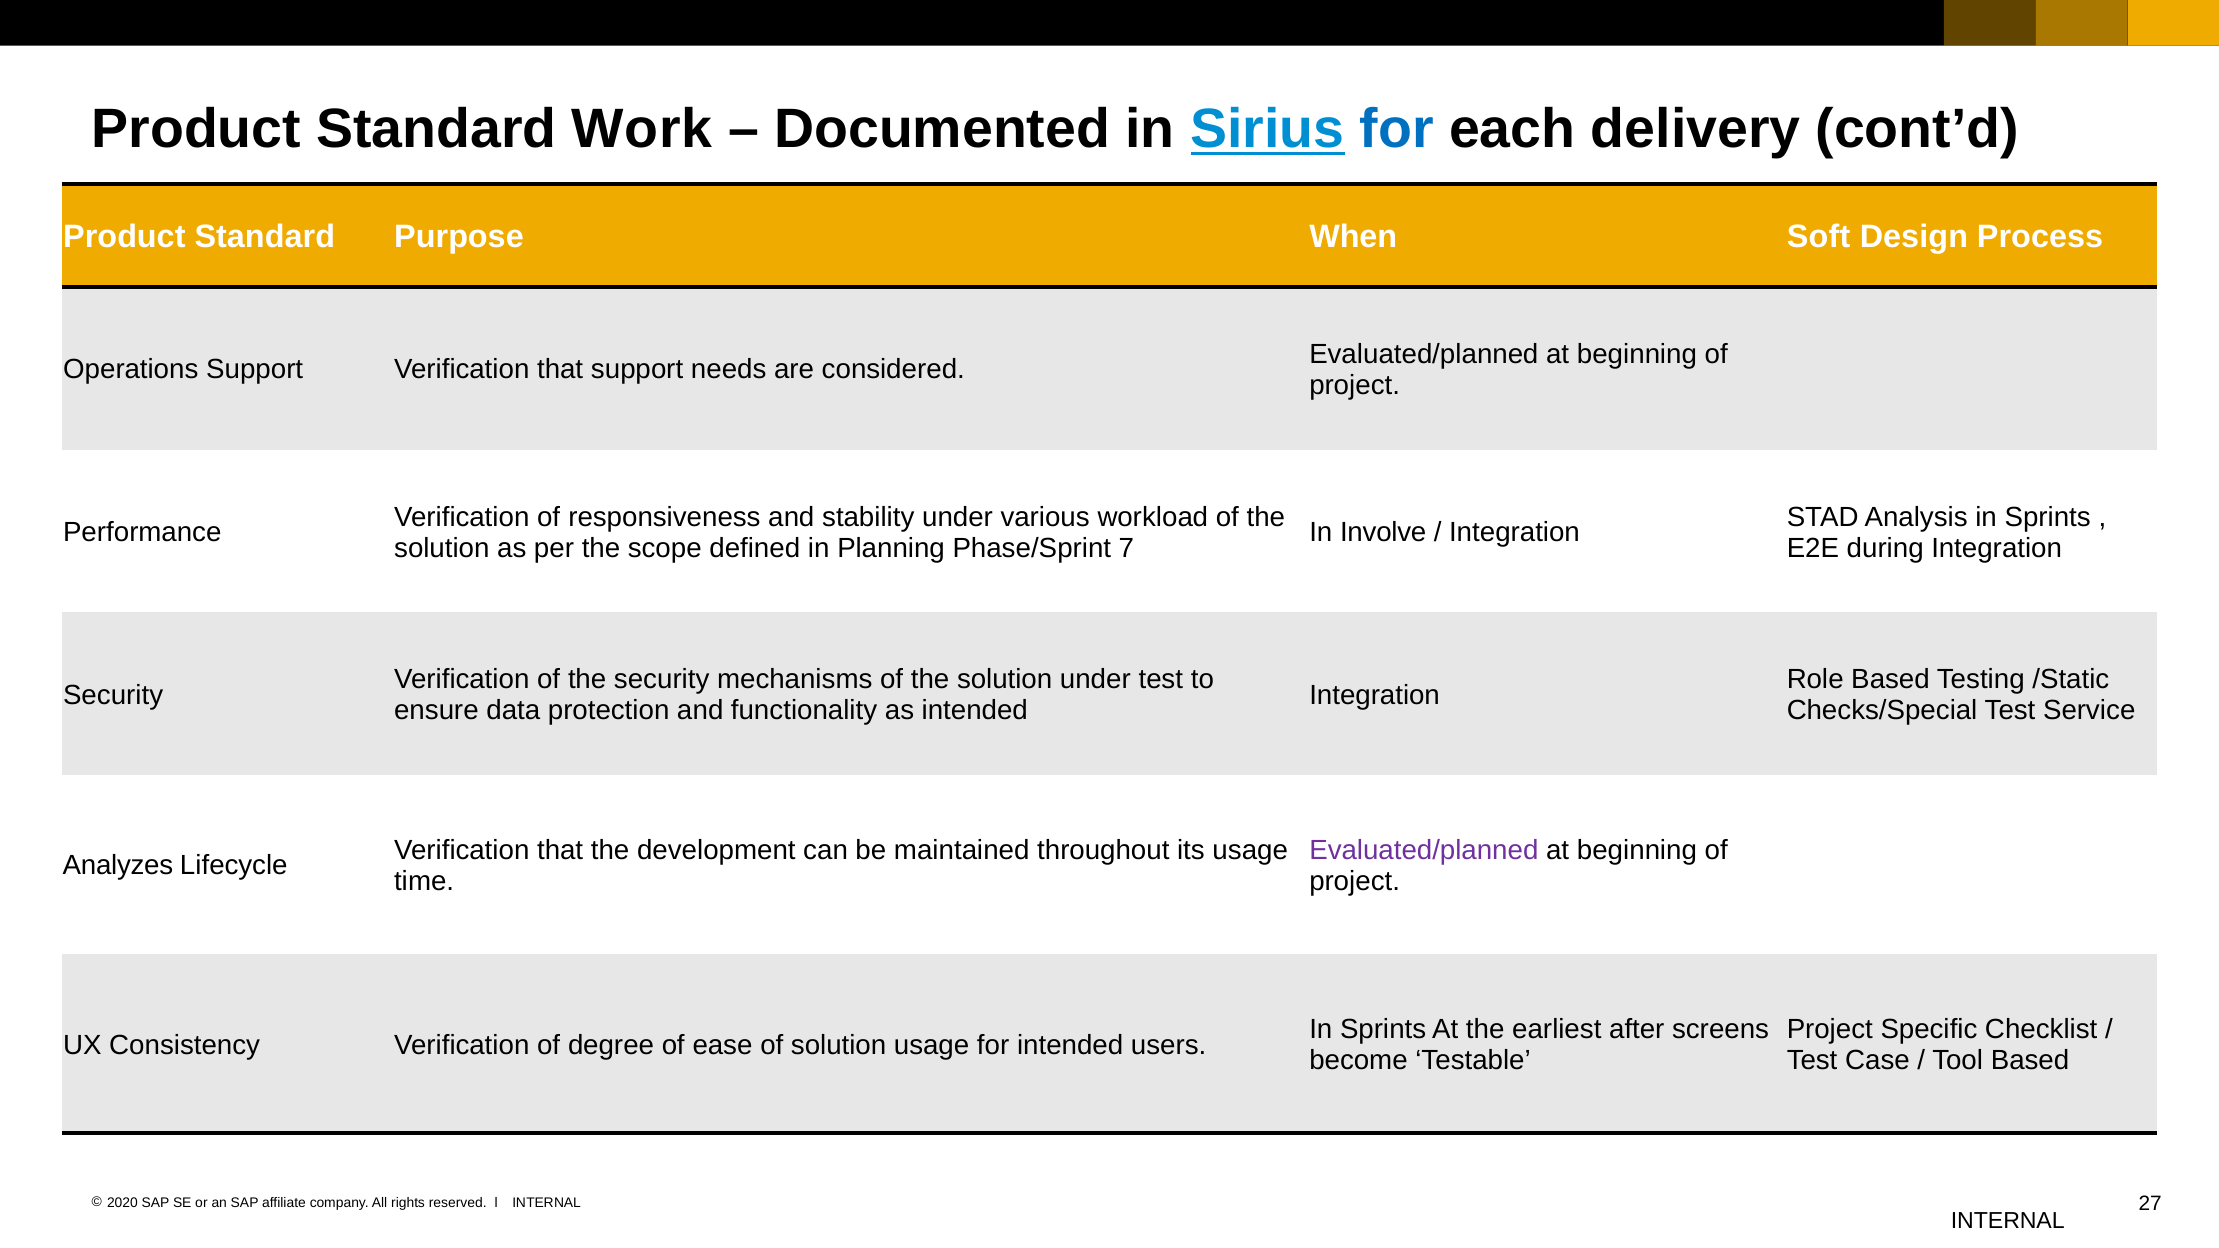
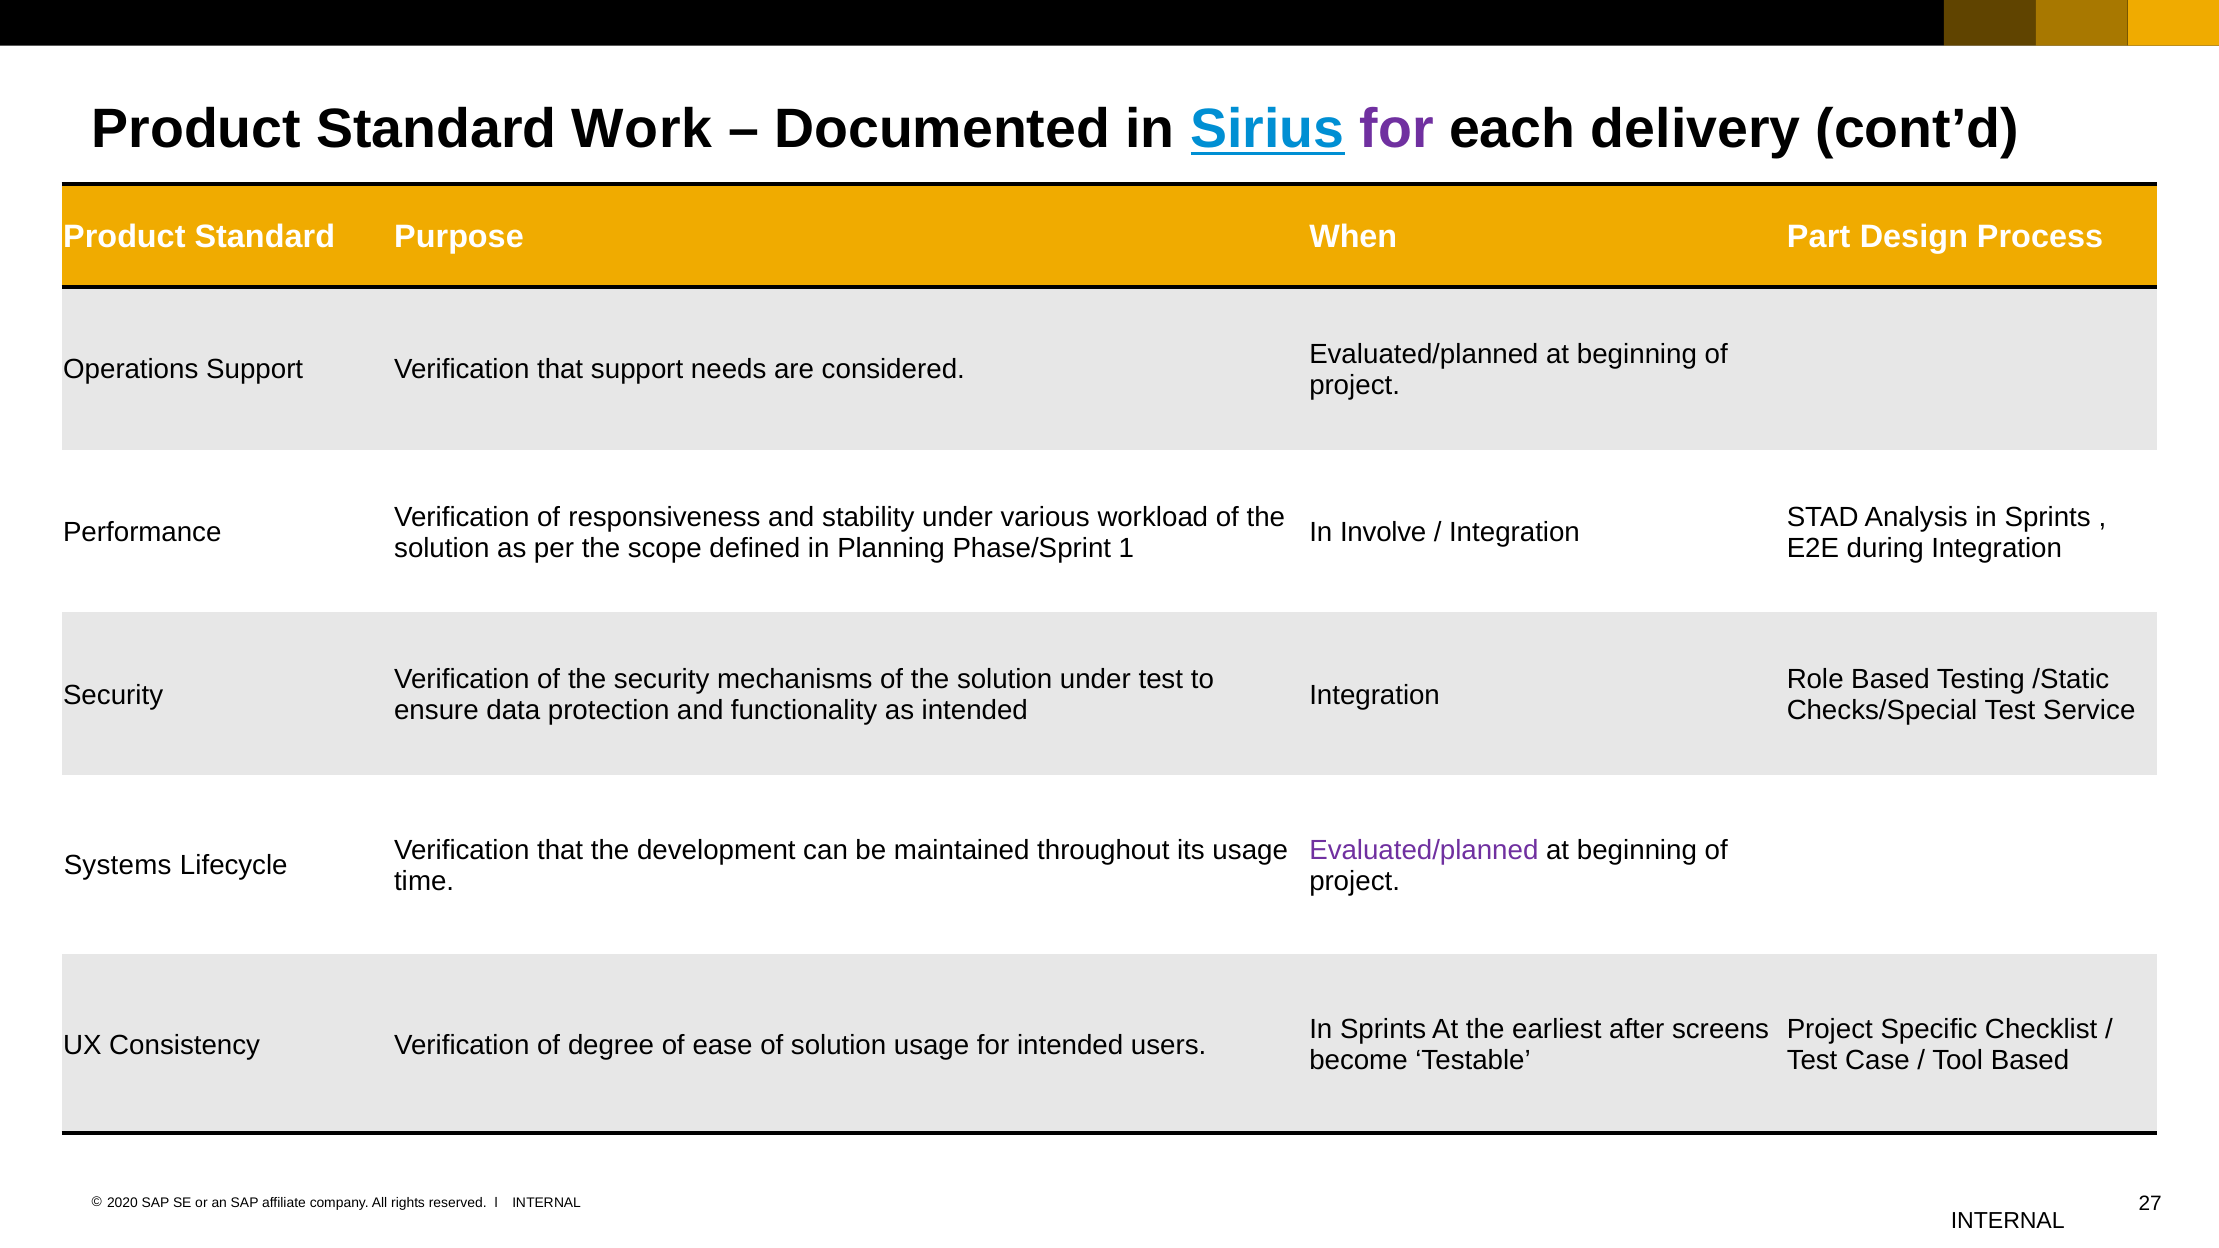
for at (1397, 129) colour: blue -> purple
Soft: Soft -> Part
7: 7 -> 1
Analyzes: Analyzes -> Systems
